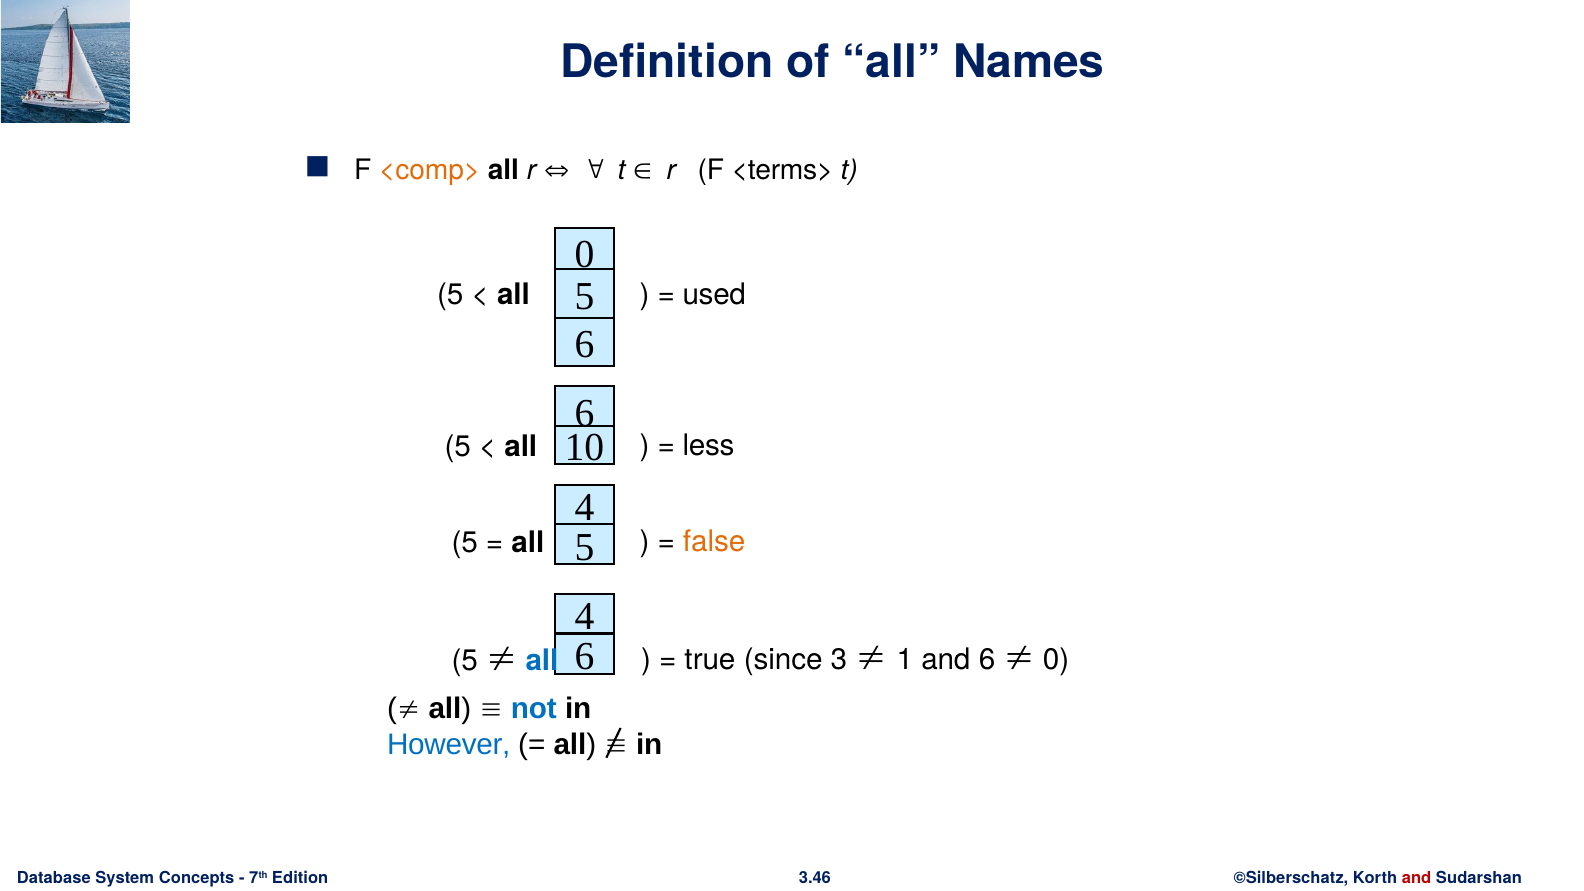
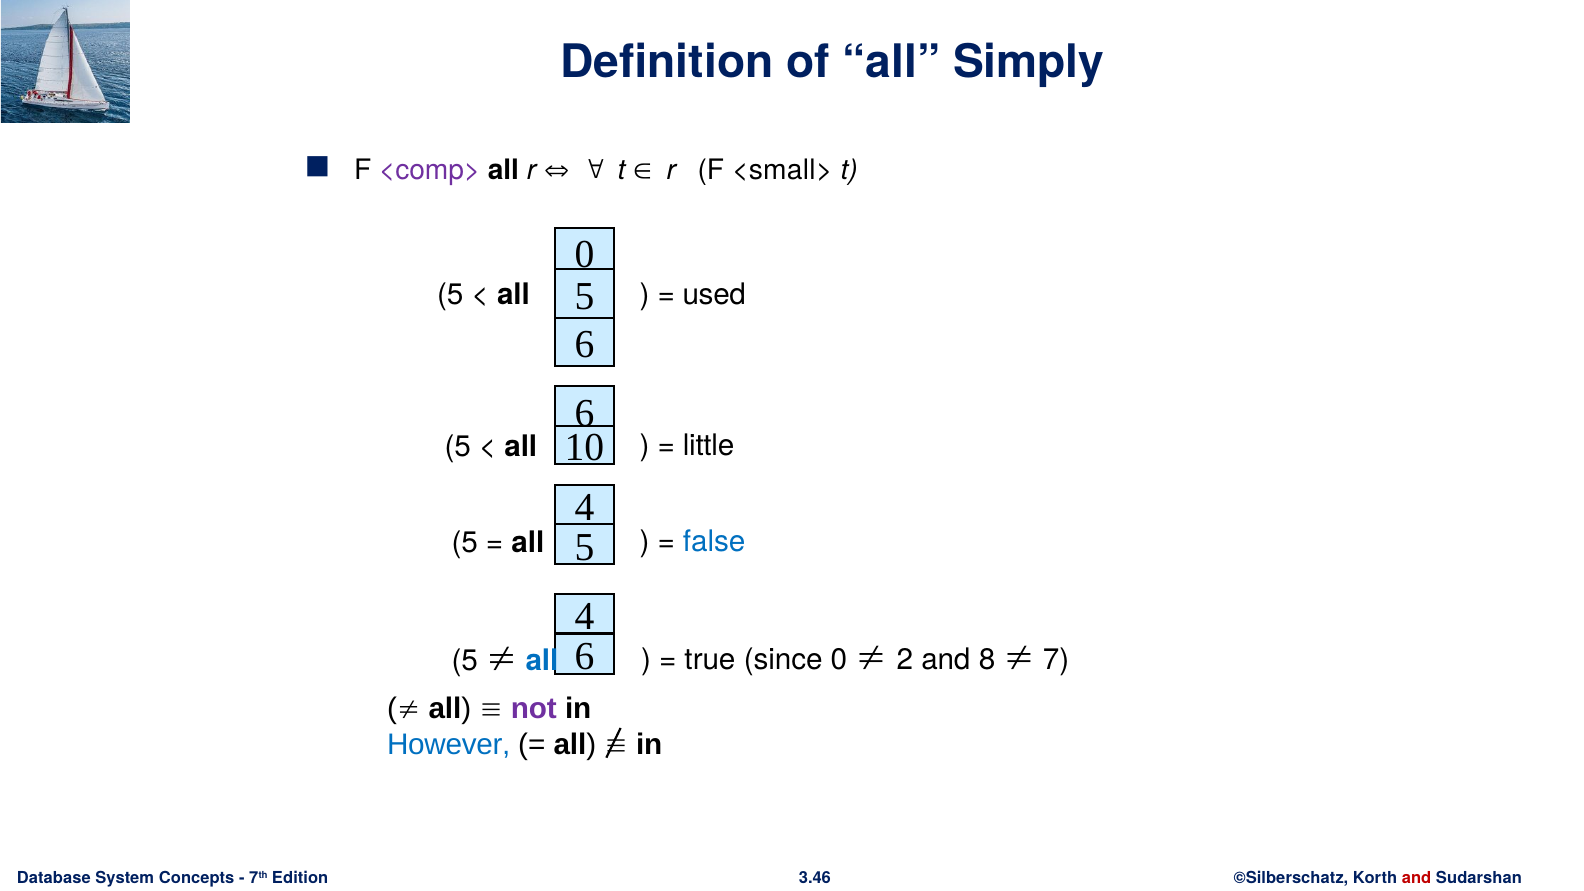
Names: Names -> Simply
<comp> colour: orange -> purple
<terms>: <terms> -> <small>
less: less -> little
false colour: orange -> blue
since 3: 3 -> 0
1: 1 -> 2
and 6: 6 -> 8
0 at (1056, 659): 0 -> 7
not colour: blue -> purple
